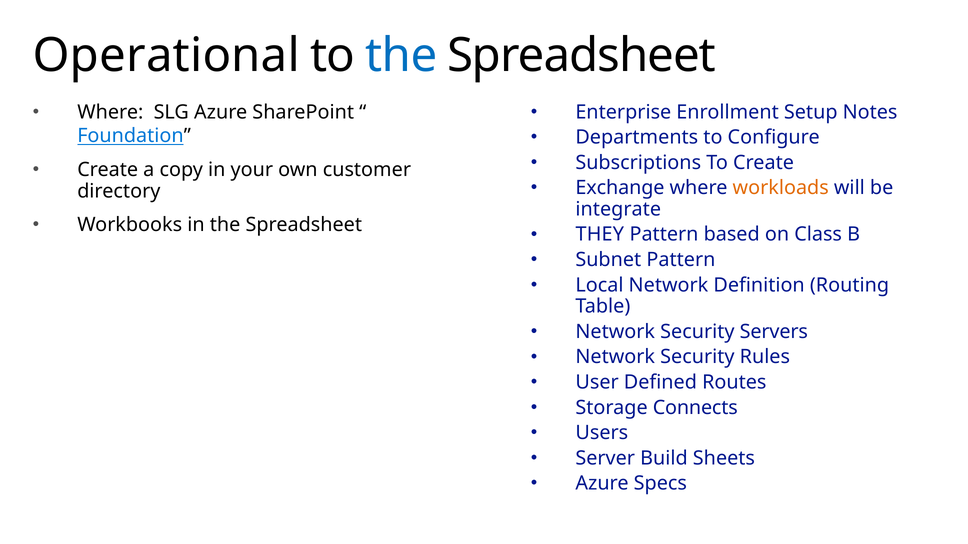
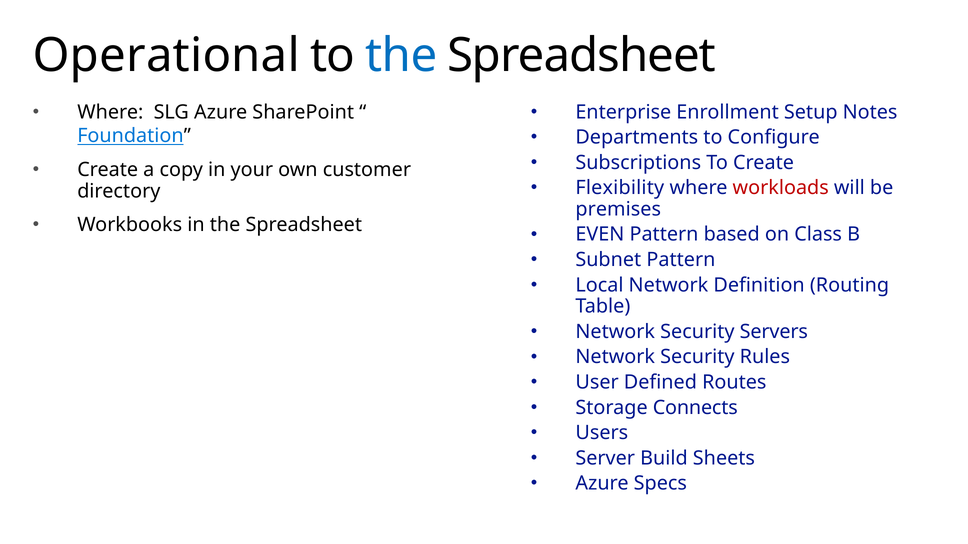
Exchange: Exchange -> Flexibility
workloads colour: orange -> red
integrate: integrate -> premises
THEY: THEY -> EVEN
